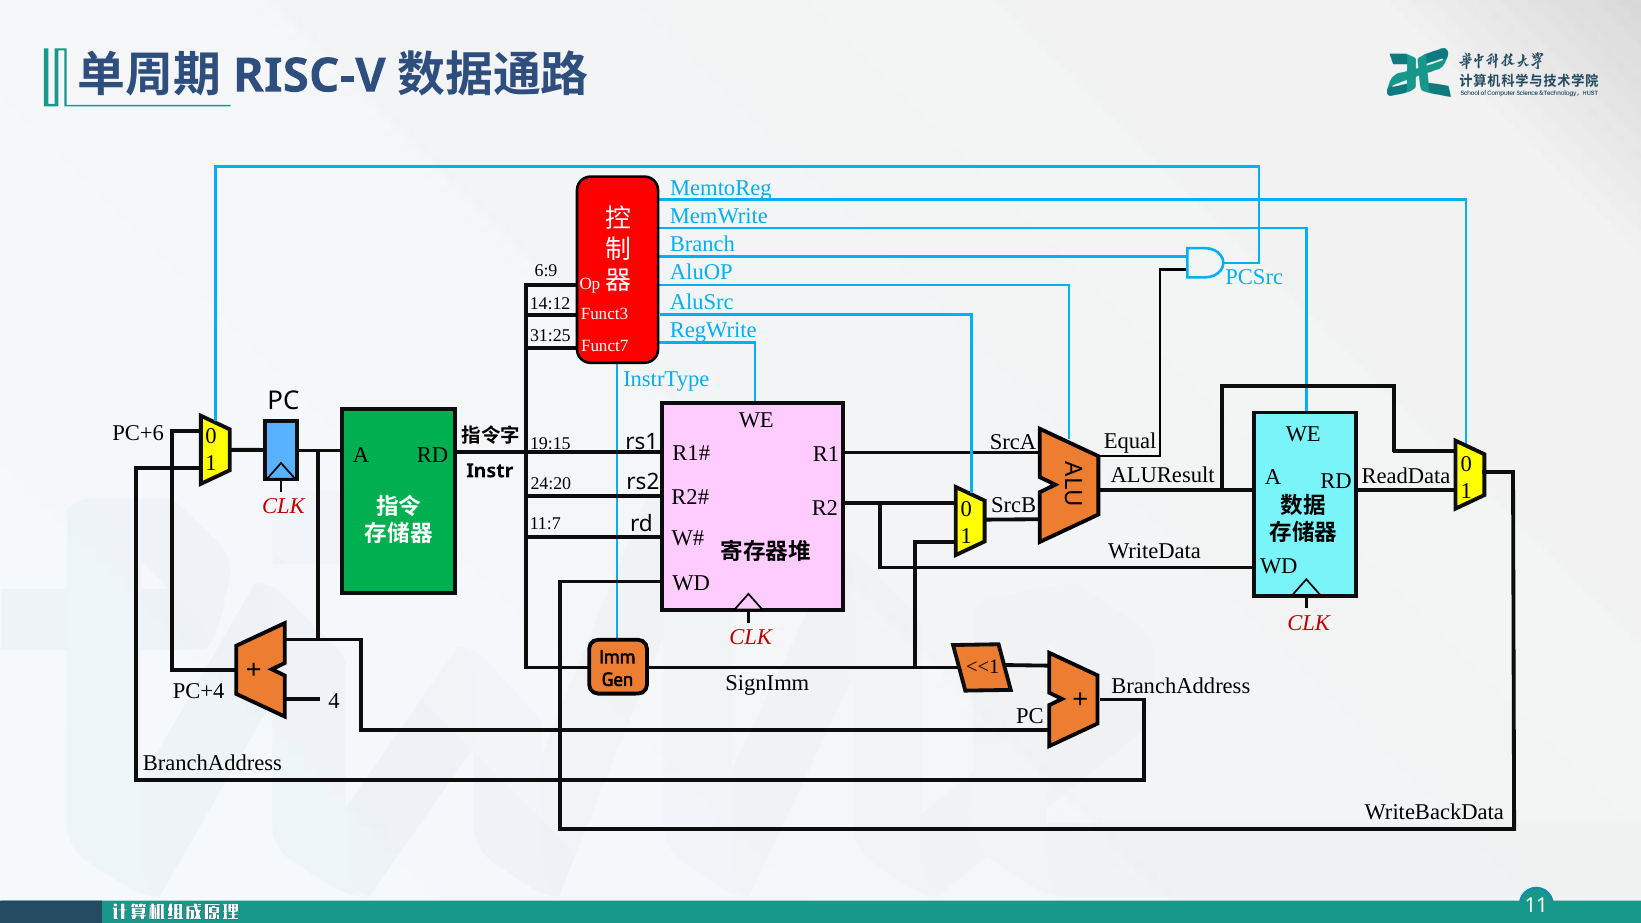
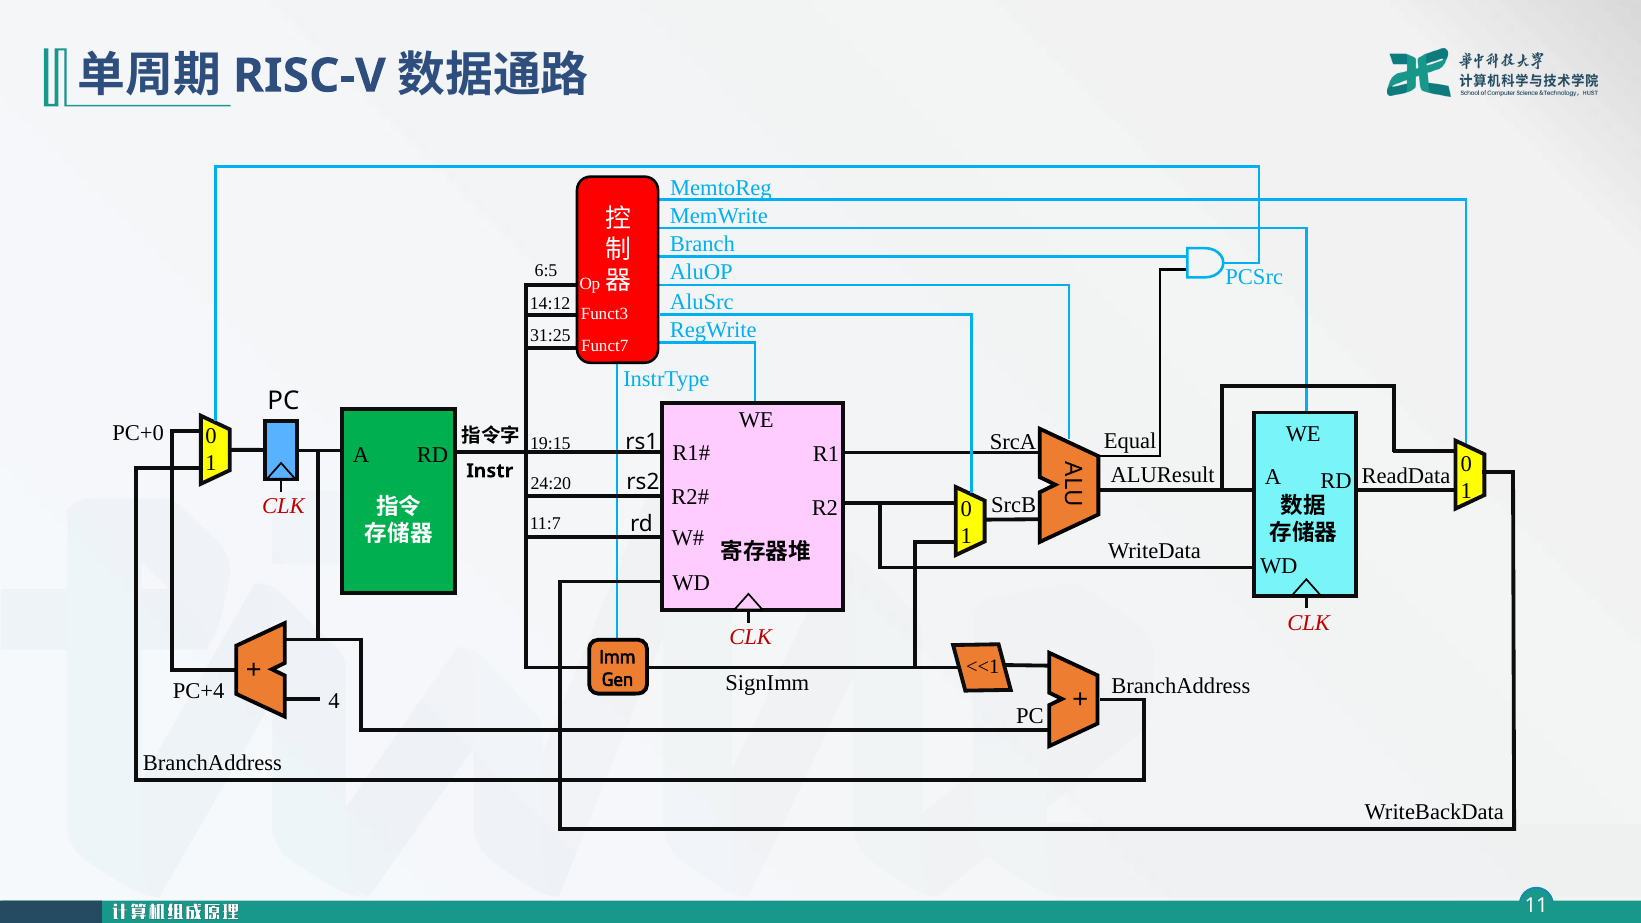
6:9: 6:9 -> 6:5
PC+6: PC+6 -> PC+0
